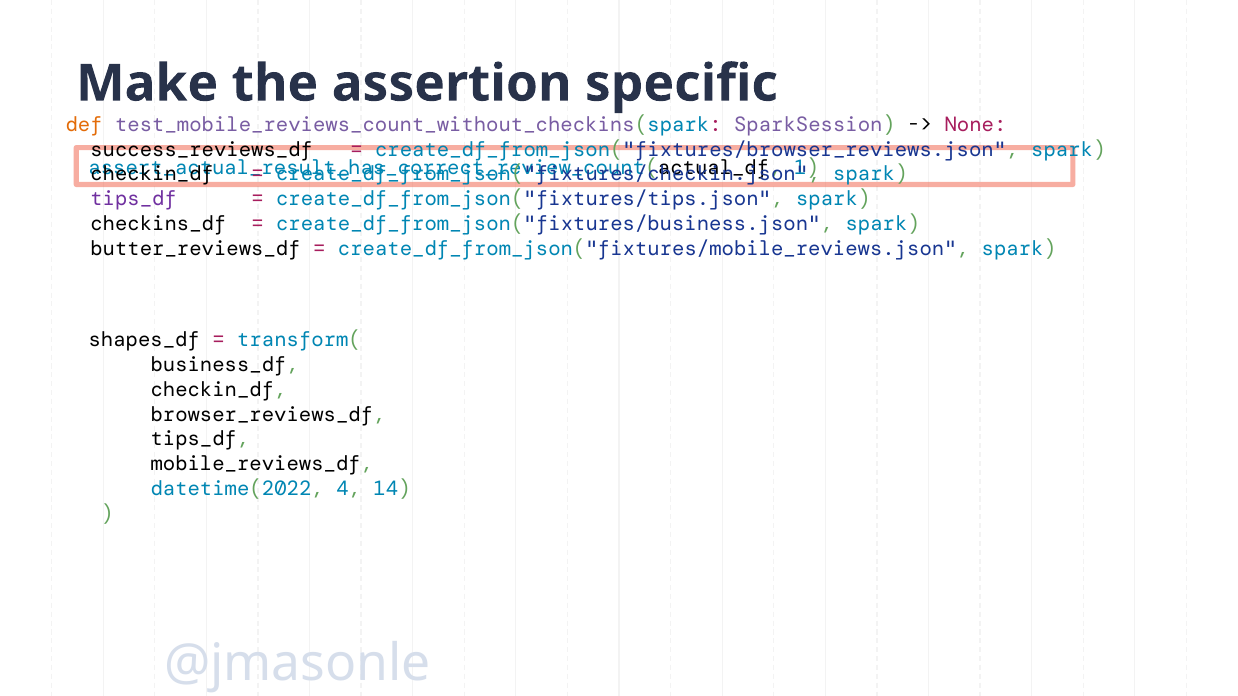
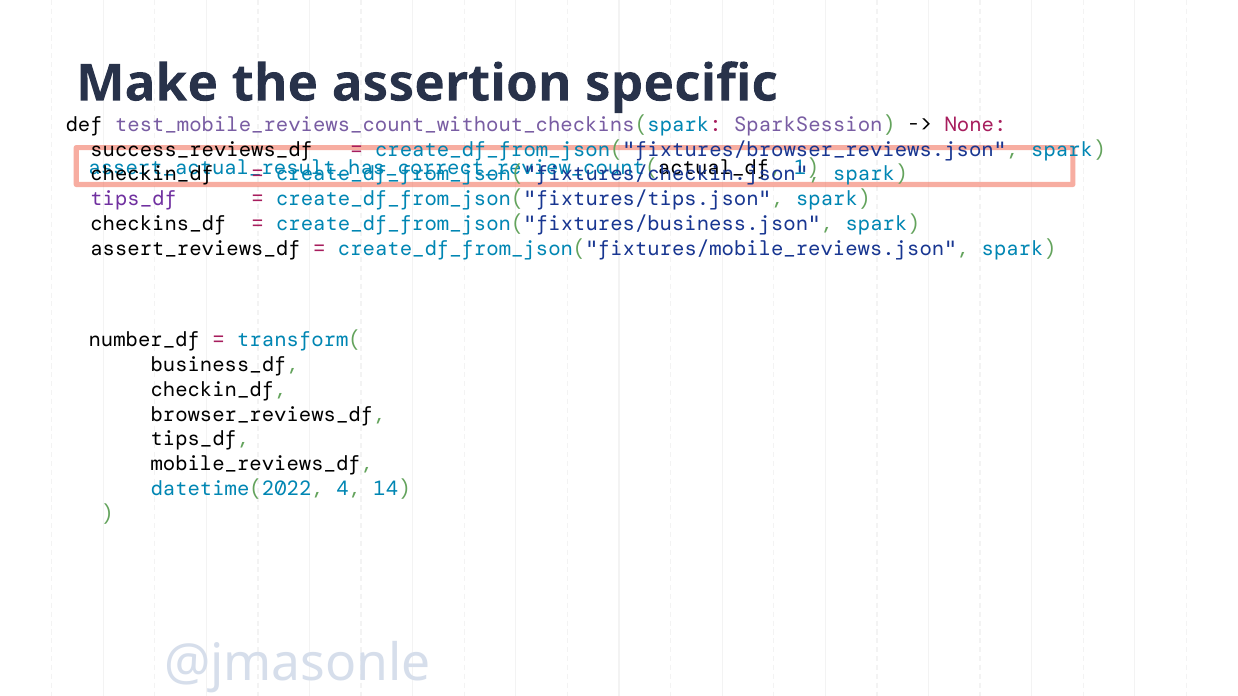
def colour: orange -> black
butter_reviews_df: butter_reviews_df -> assert_reviews_df
shapes_df: shapes_df -> number_df
